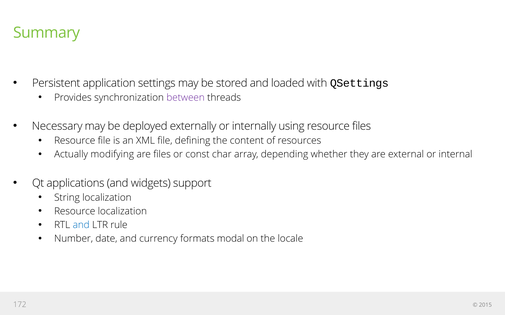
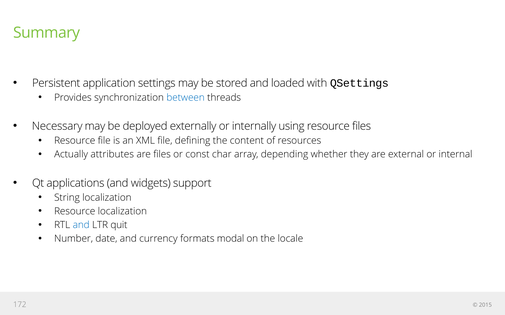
between colour: purple -> blue
modifying: modifying -> attributes
rule: rule -> quit
